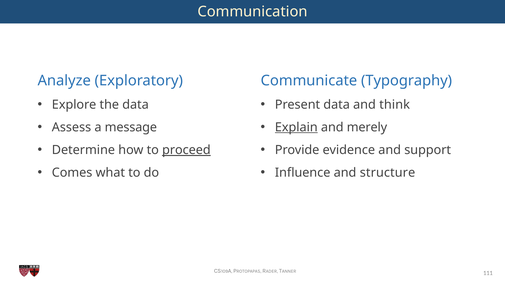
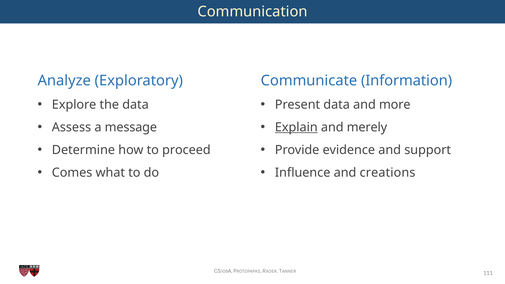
Typography: Typography -> Information
think: think -> more
proceed underline: present -> none
structure: structure -> creations
